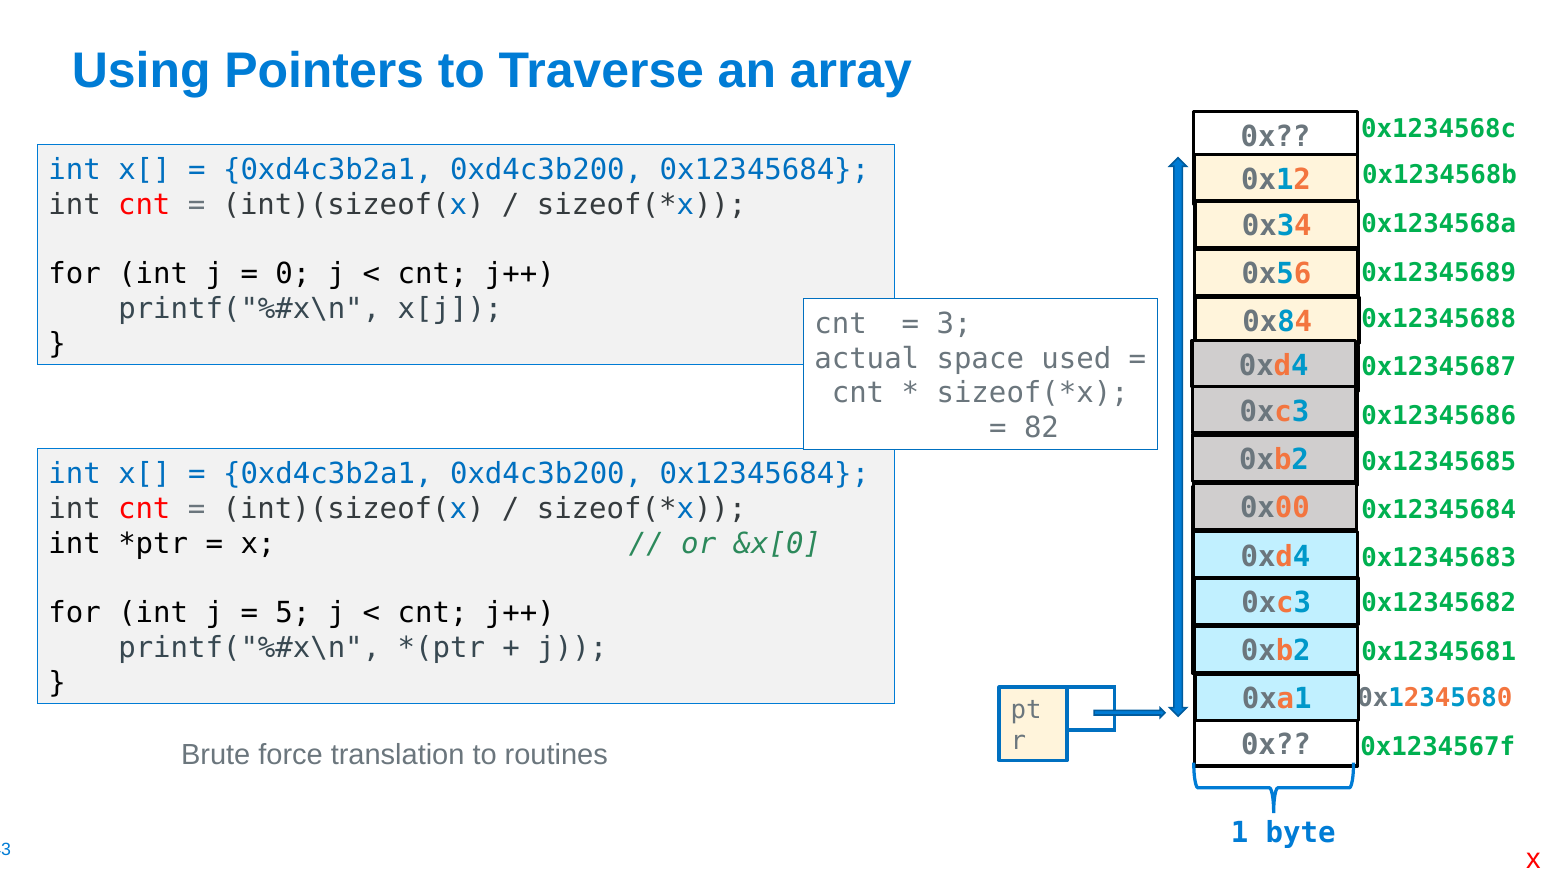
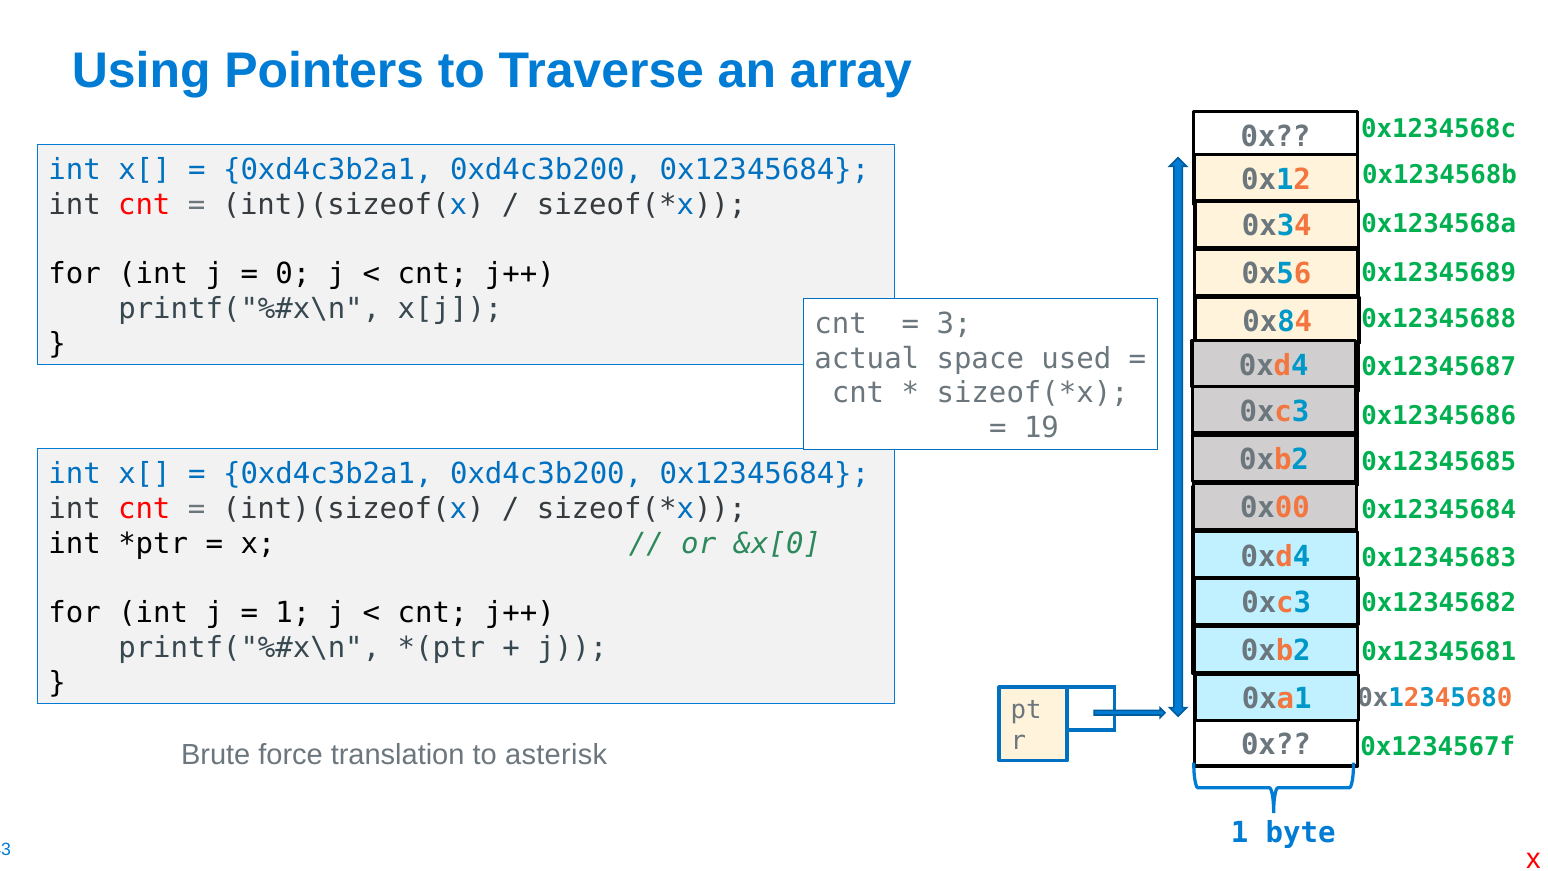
82: 82 -> 19
5 at (293, 613): 5 -> 1
routines: routines -> asterisk
